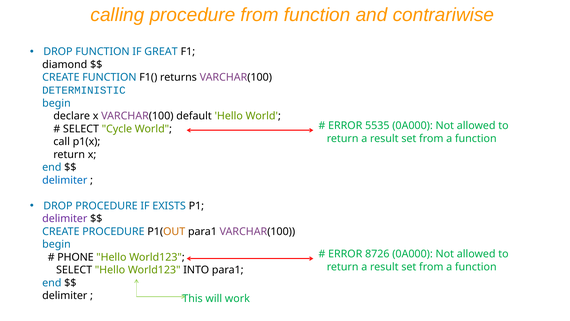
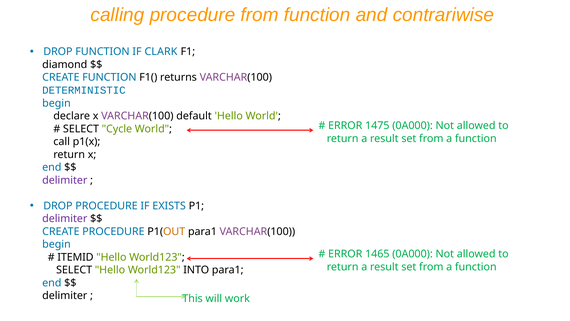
GREAT: GREAT -> CLARK
5535: 5535 -> 1475
delimiter at (65, 180) colour: blue -> purple
8726: 8726 -> 1465
PHONE: PHONE -> ITEMID
